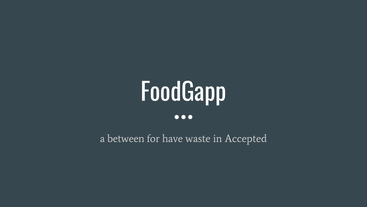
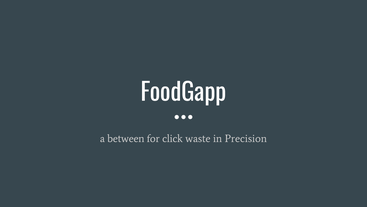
have: have -> click
Accepted: Accepted -> Precision
